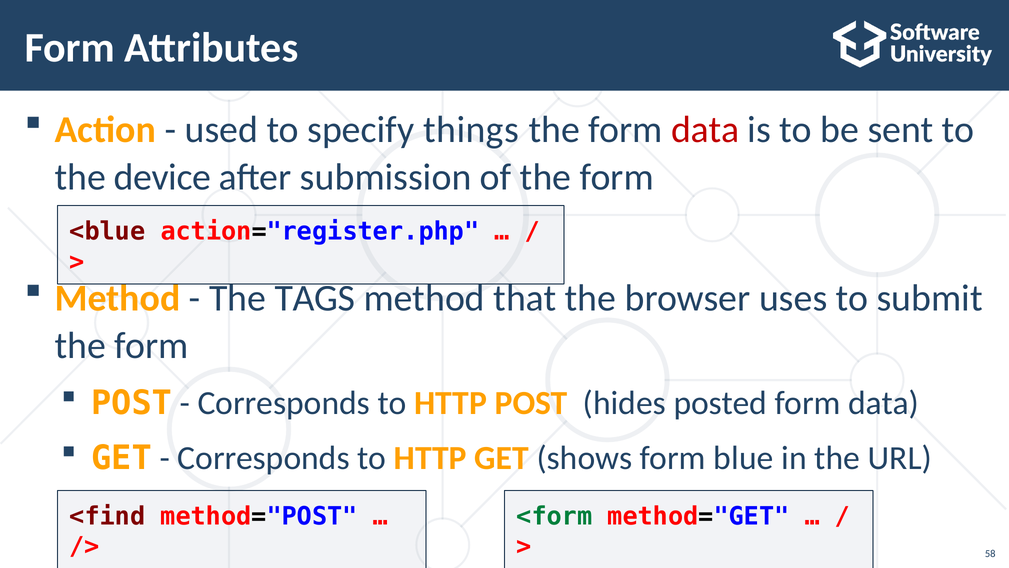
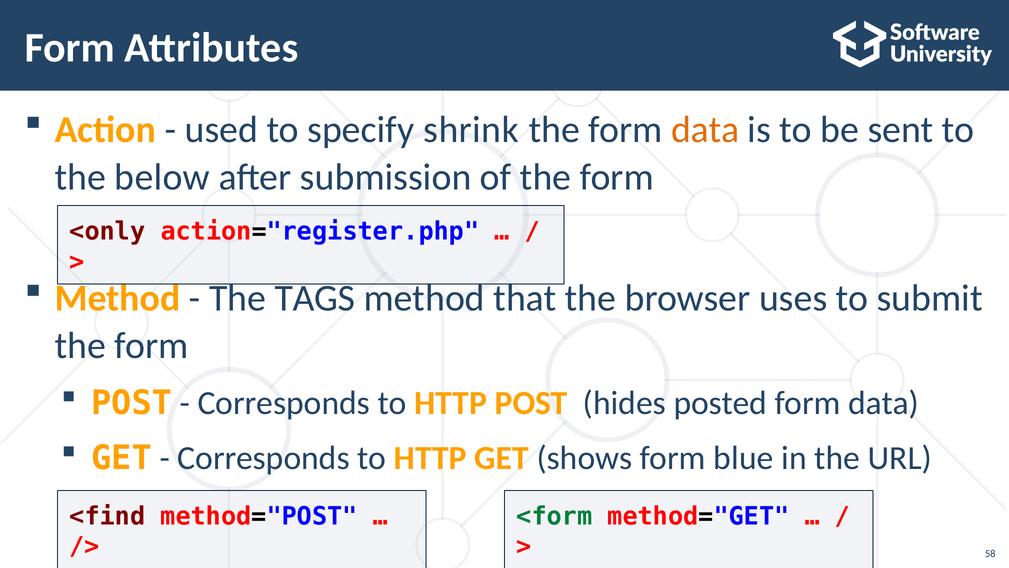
things: things -> shrink
data at (705, 130) colour: red -> orange
device: device -> below
<blue: <blue -> <only
